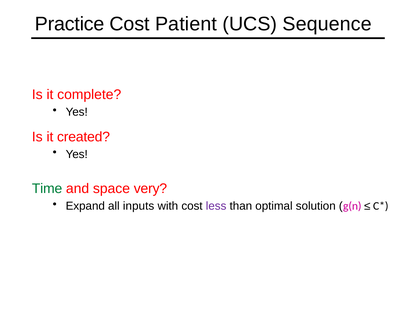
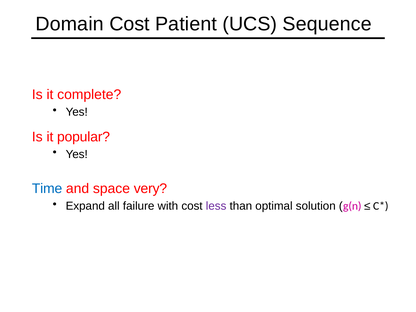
Practice: Practice -> Domain
created: created -> popular
Time colour: green -> blue
inputs: inputs -> failure
